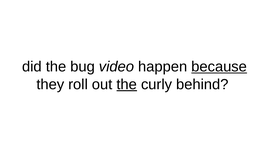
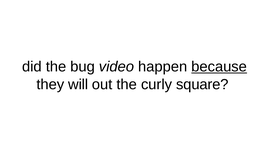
roll: roll -> will
the at (127, 84) underline: present -> none
behind: behind -> square
